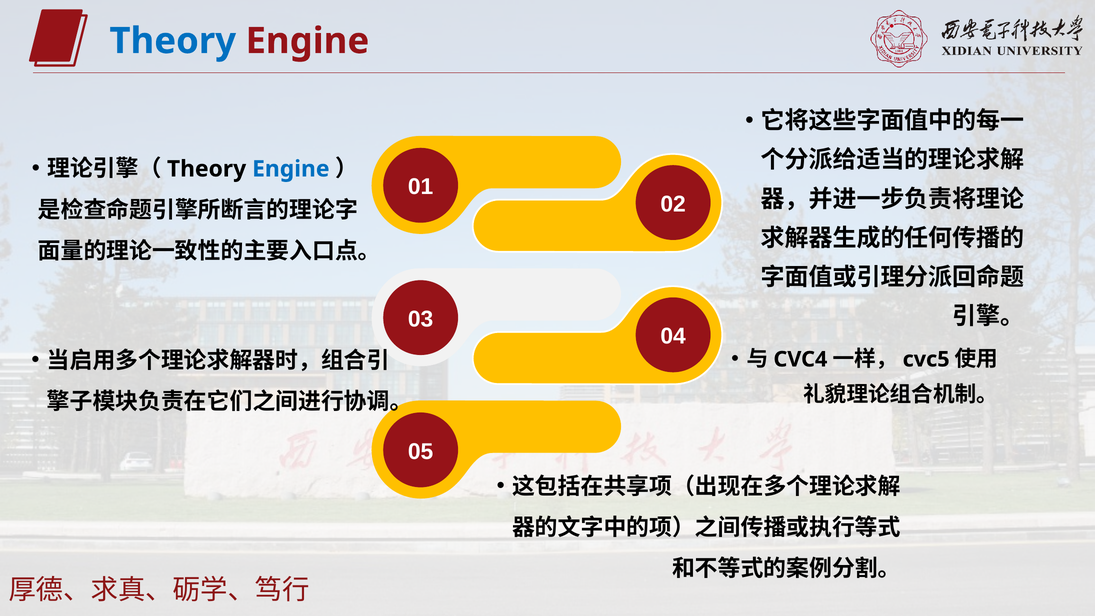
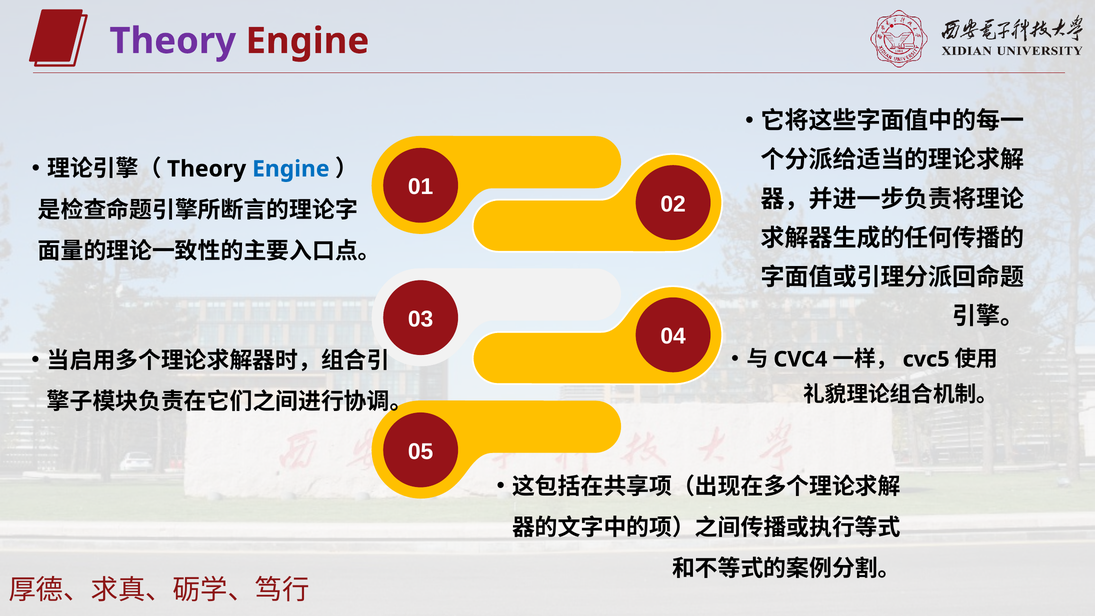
Theory at (173, 41) colour: blue -> purple
